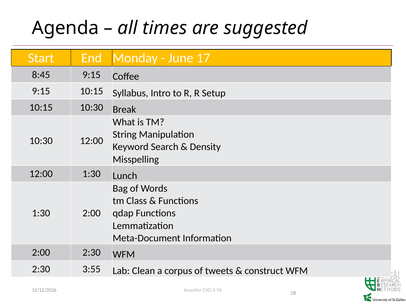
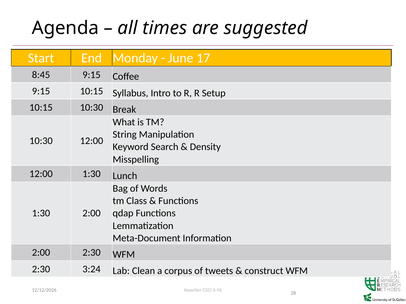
3:55: 3:55 -> 3:24
